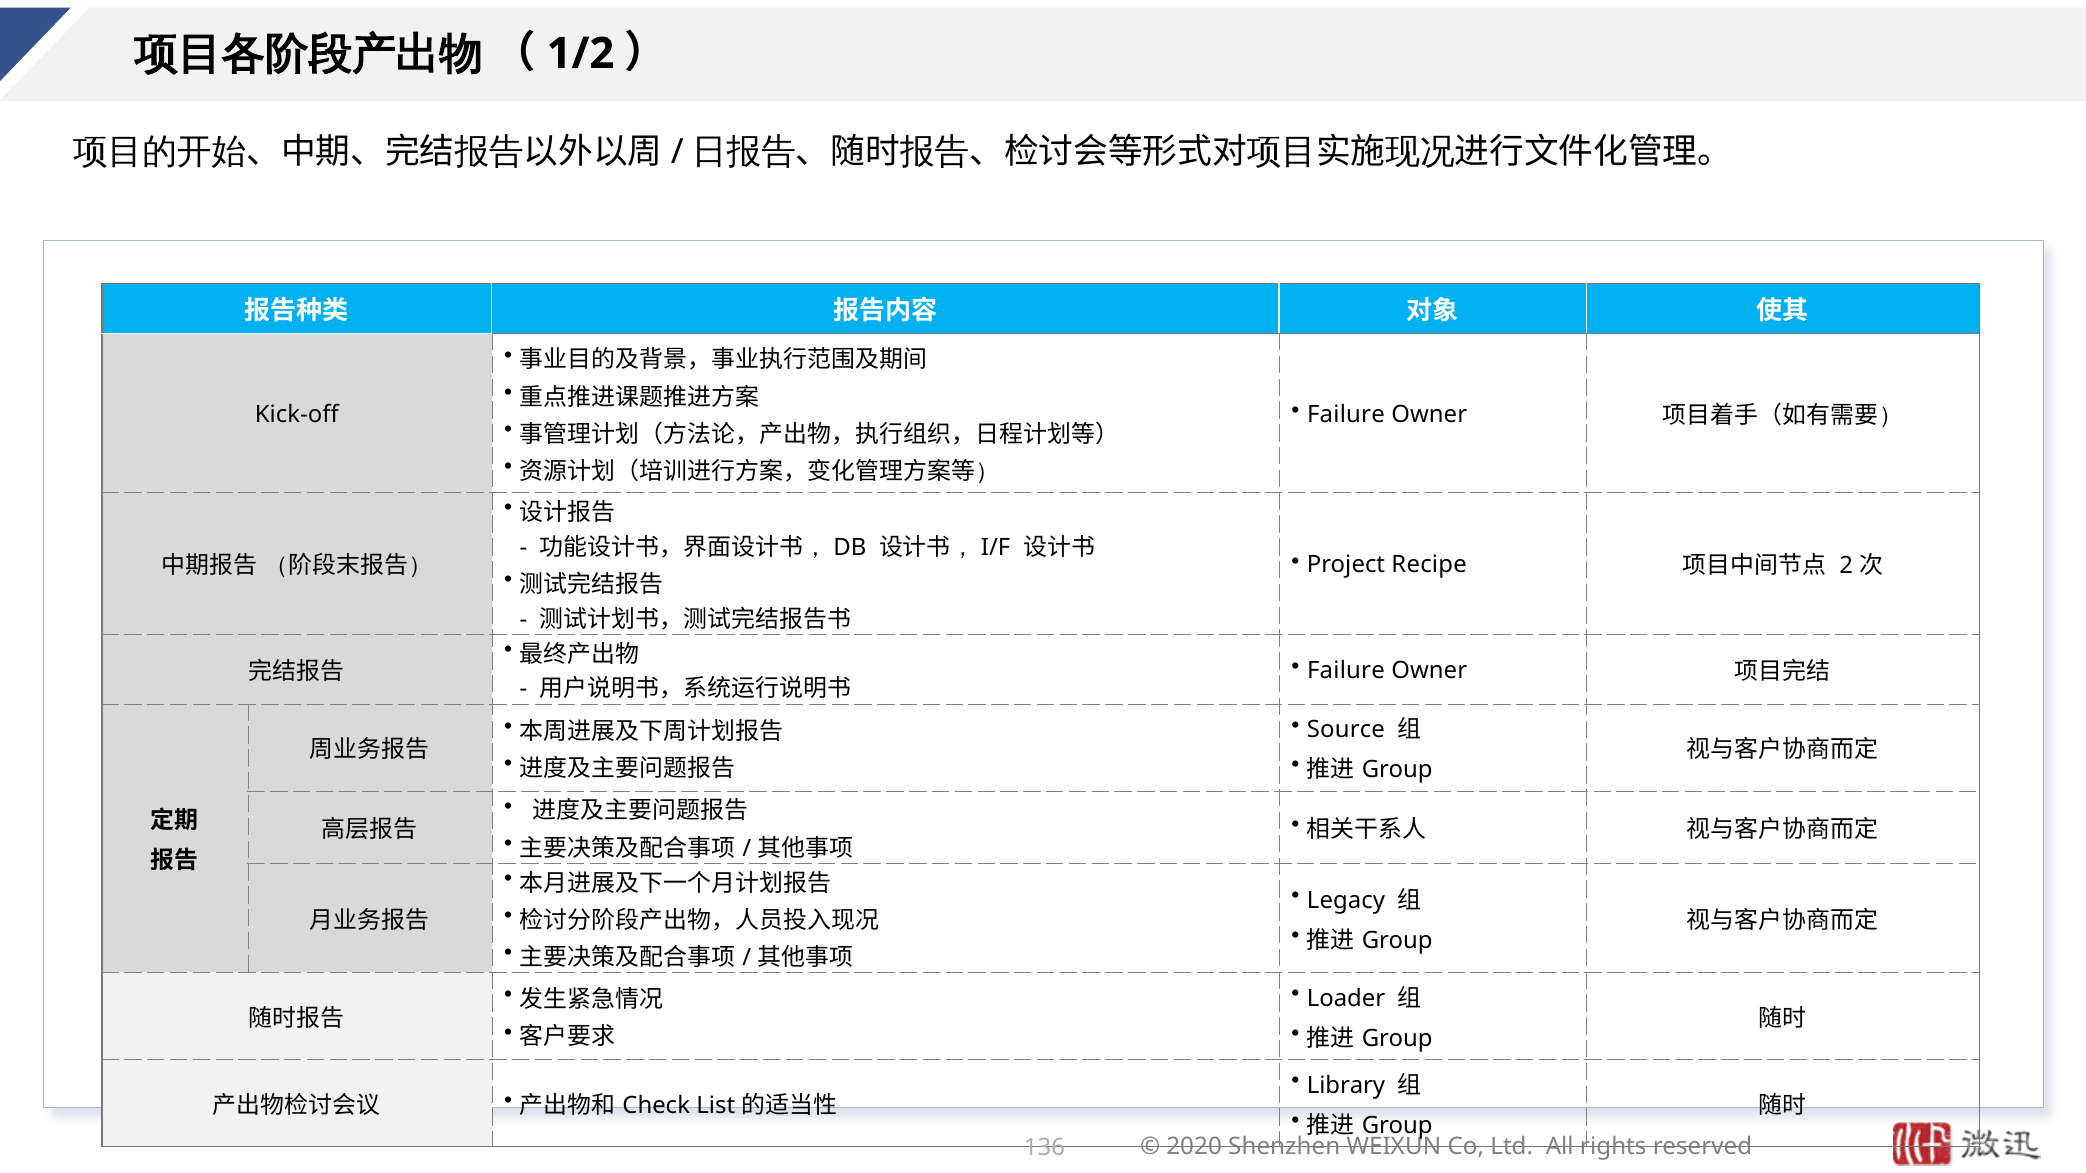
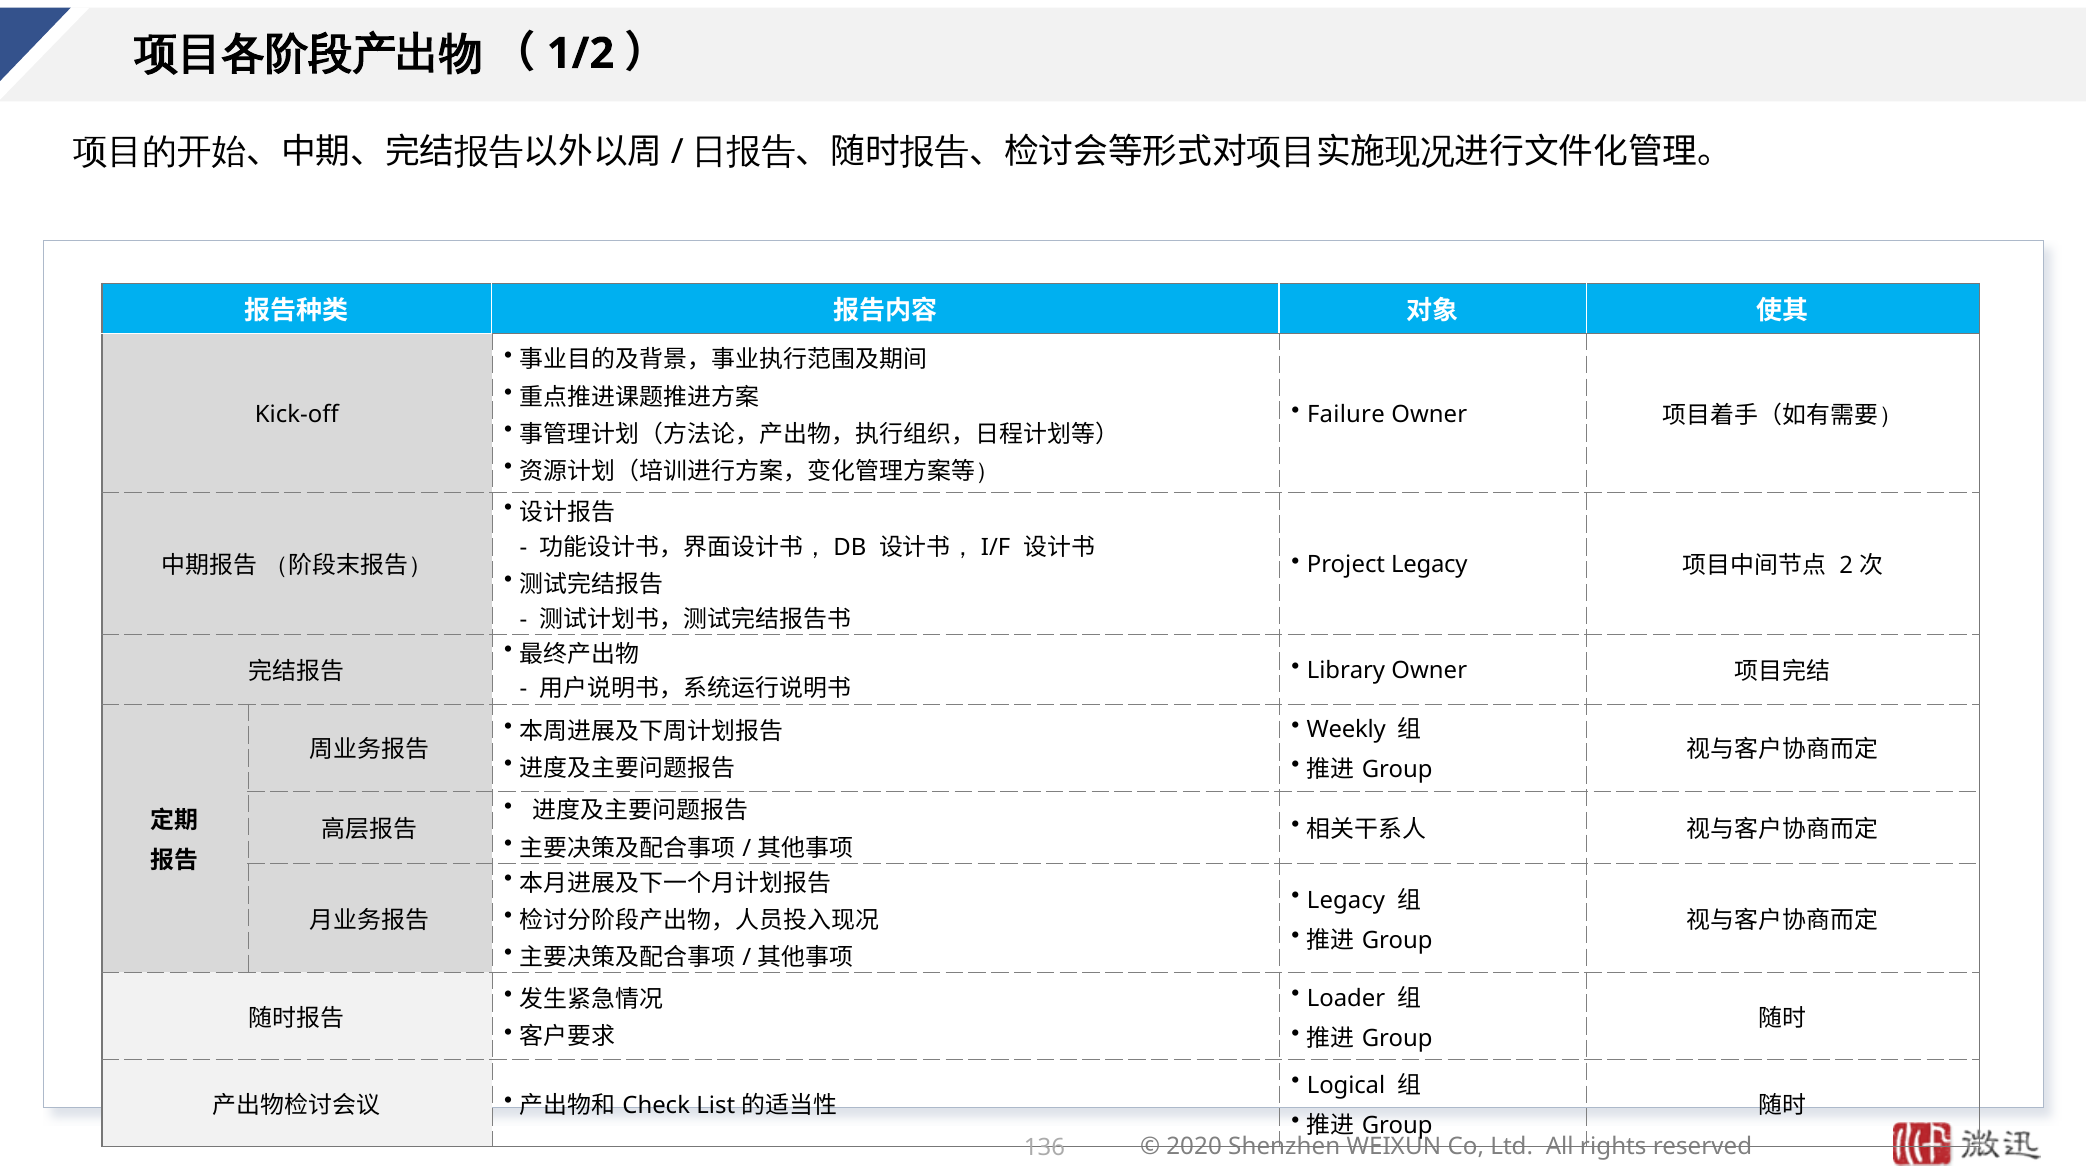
Project Recipe: Recipe -> Legacy
Failure at (1346, 671): Failure -> Library
Source: Source -> Weekly
Library: Library -> Logical
